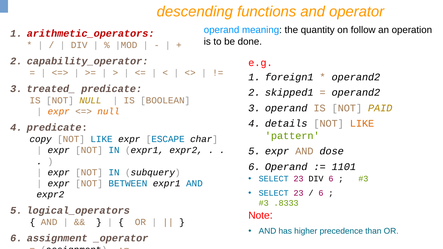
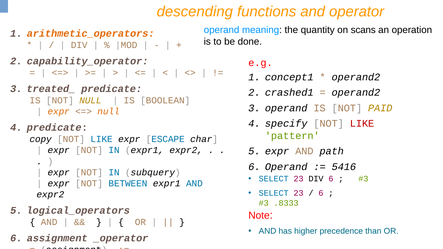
follow: follow -> scans
arithmetic_operators colour: red -> orange
foreign1: foreign1 -> concept1
skipped1: skipped1 -> crashed1
details: details -> specify
LIKE at (362, 124) colour: orange -> red
dose: dose -> path
1101: 1101 -> 5416
